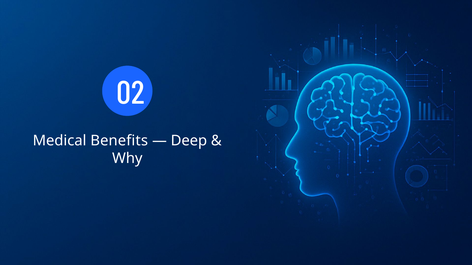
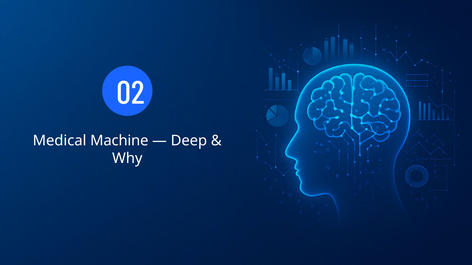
Benefits: Benefits -> Machine
